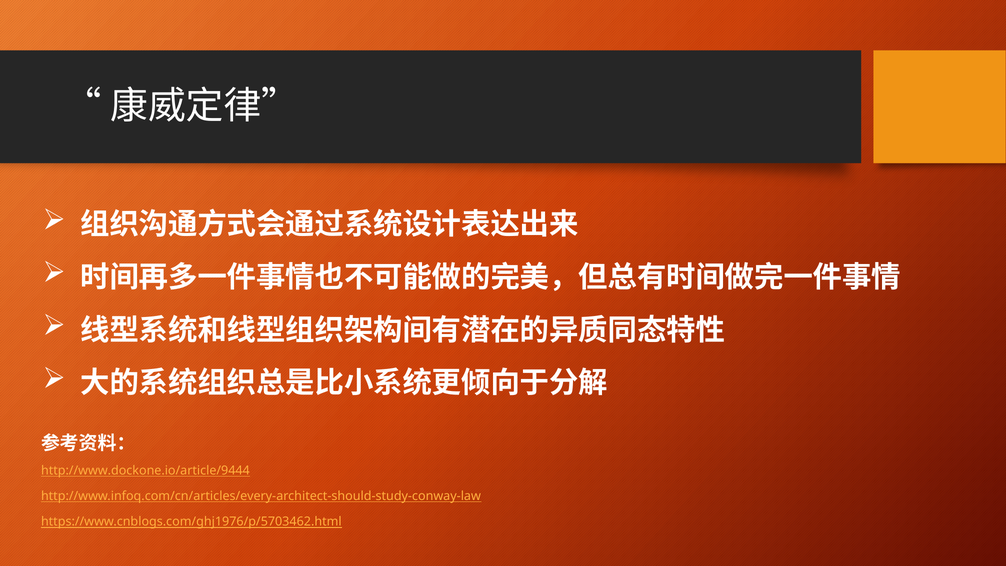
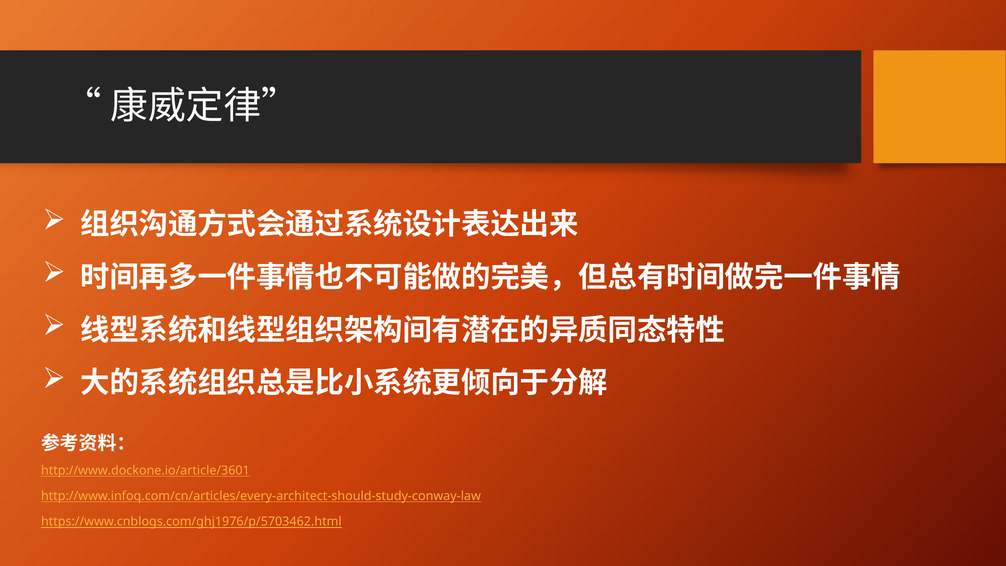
http://www.dockone.io/article/9444: http://www.dockone.io/article/9444 -> http://www.dockone.io/article/3601
